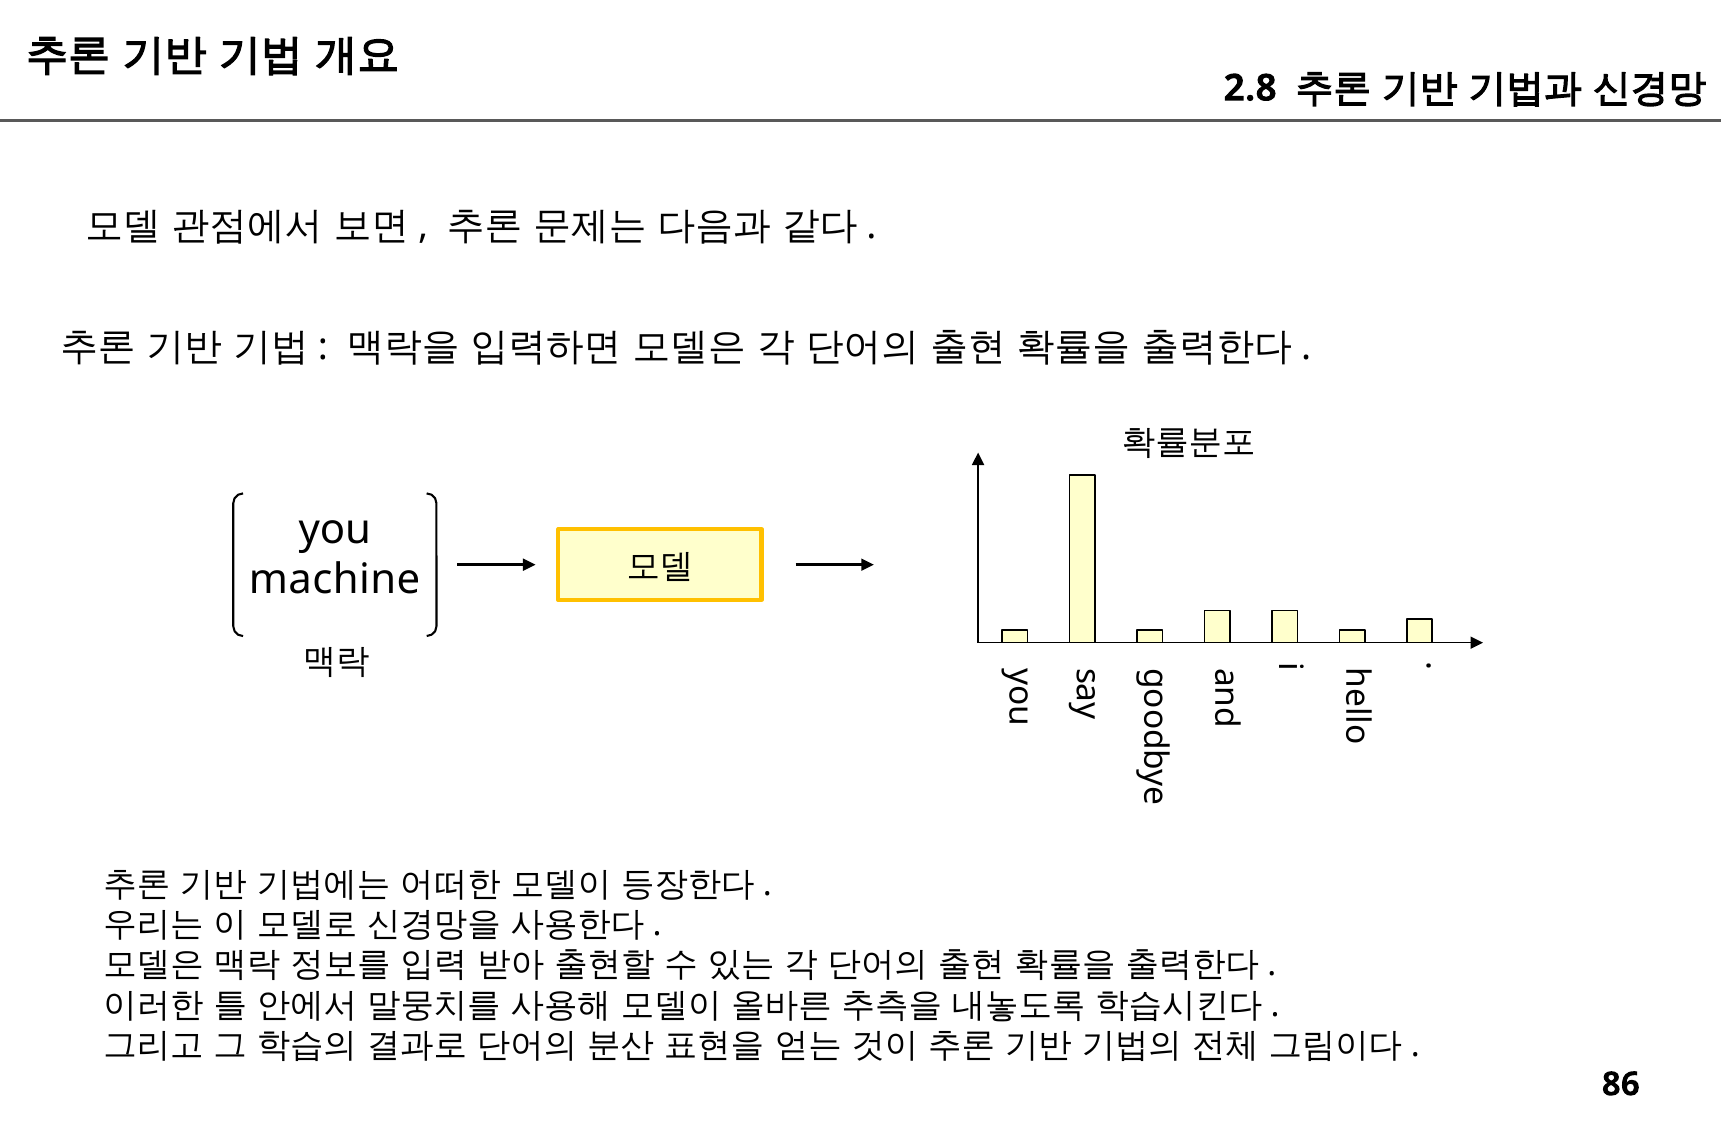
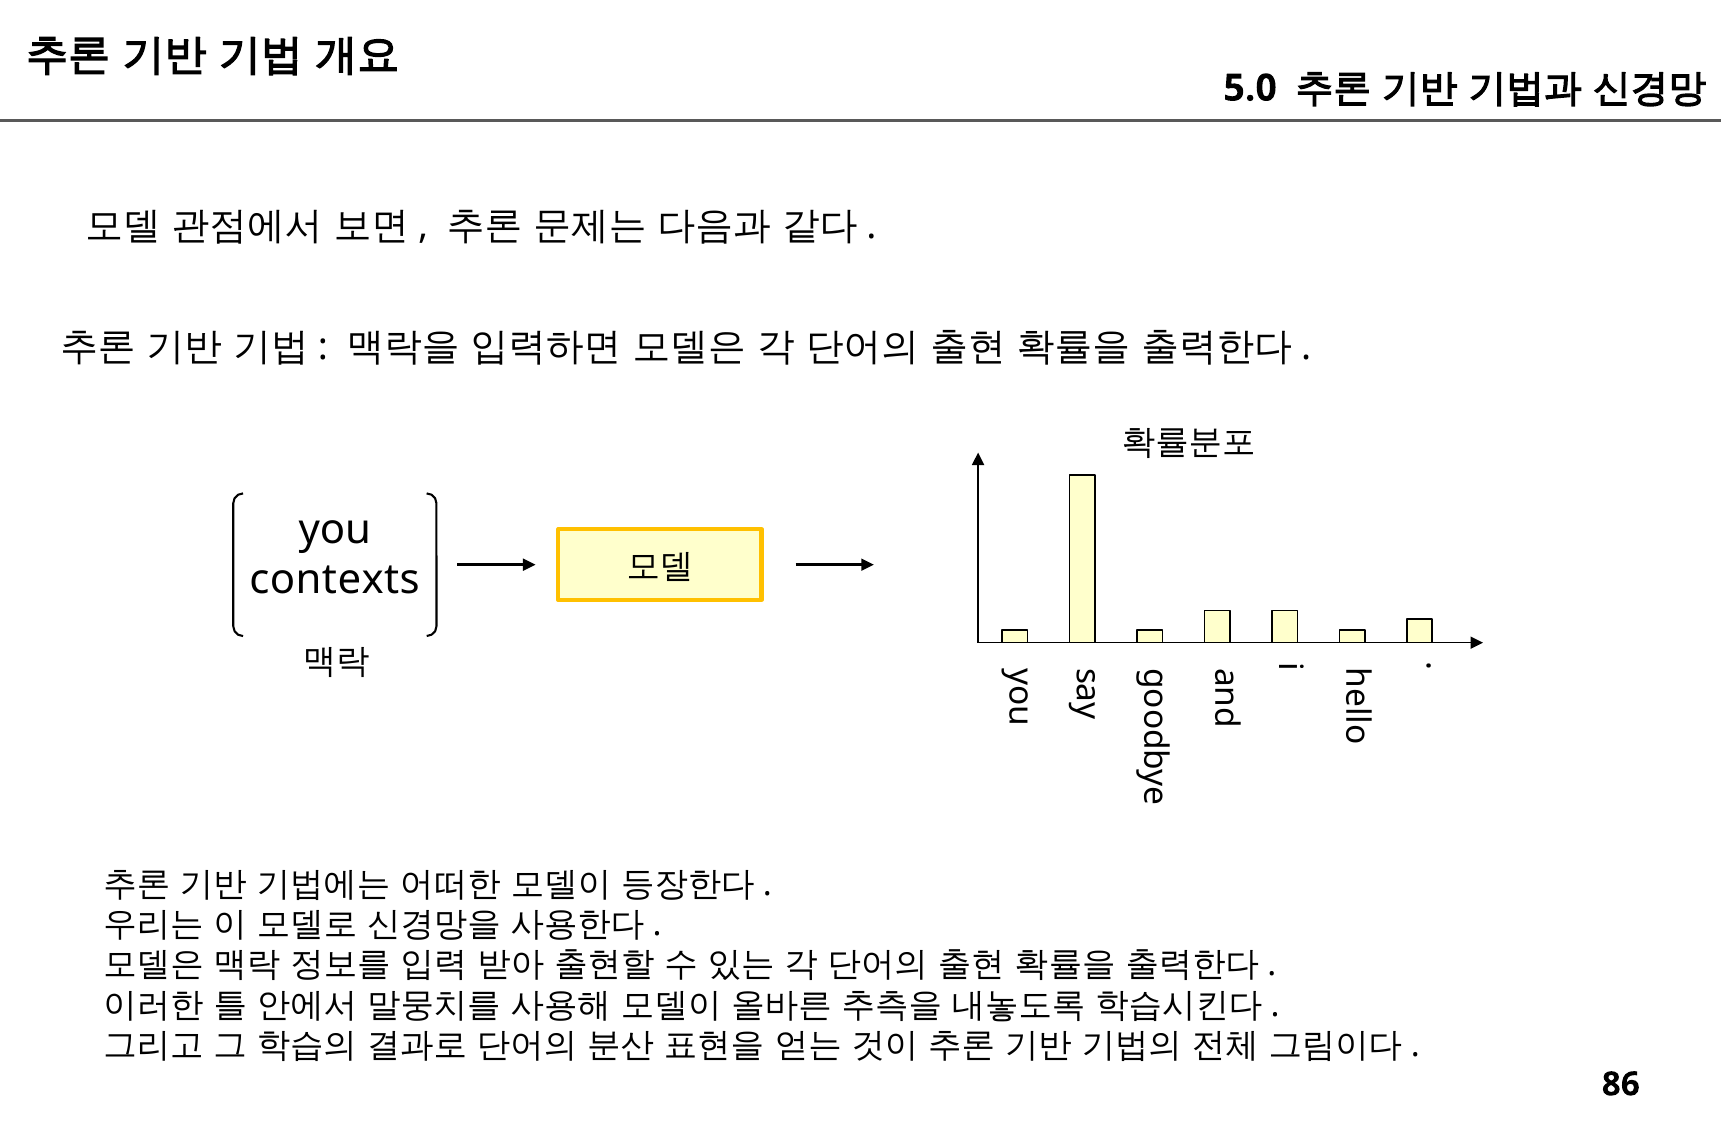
2.8: 2.8 -> 5.0
machine: machine -> contexts
